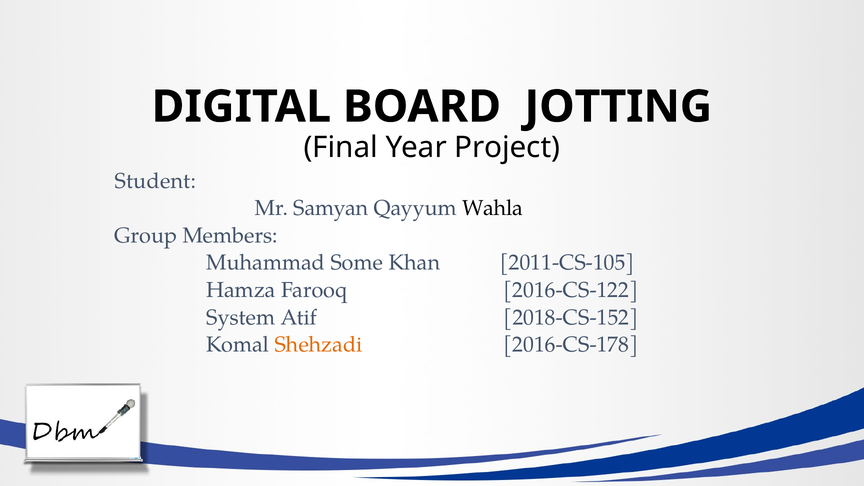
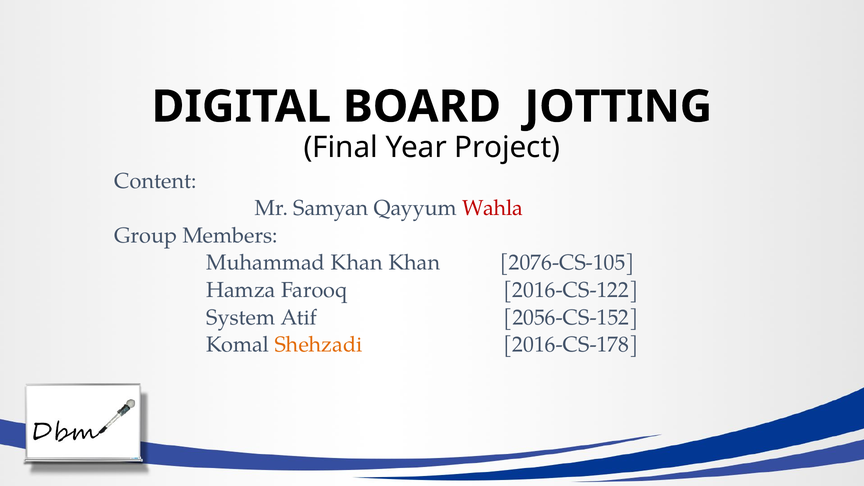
Student: Student -> Content
Wahla colour: black -> red
Muhammad Some: Some -> Khan
2011-CS-105: 2011-CS-105 -> 2076-CS-105
2018-CS-152: 2018-CS-152 -> 2056-CS-152
